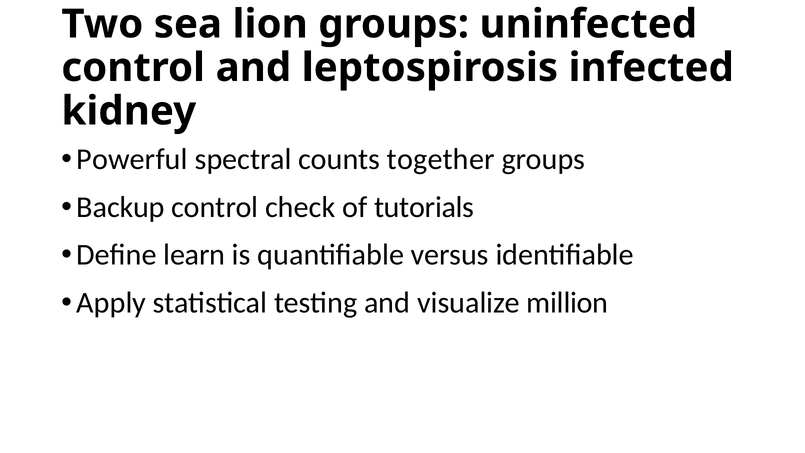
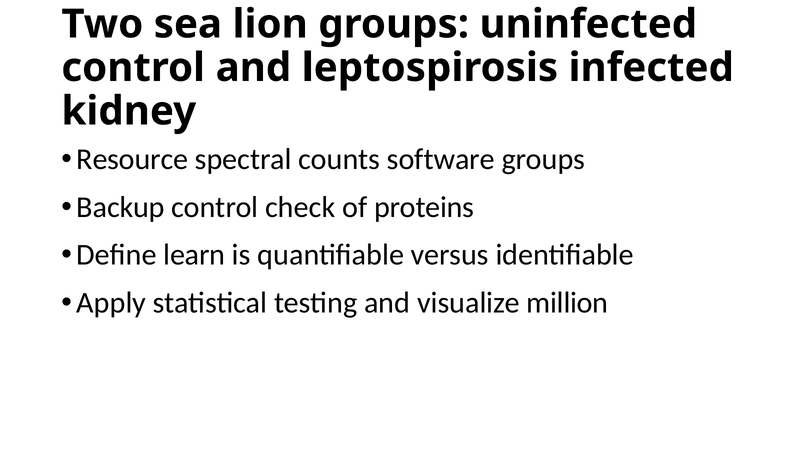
Powerful: Powerful -> Resource
together: together -> software
tutorials: tutorials -> proteins
